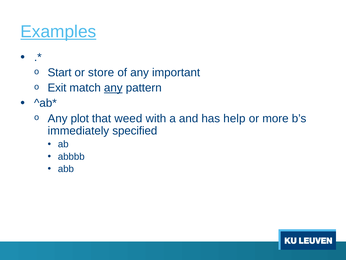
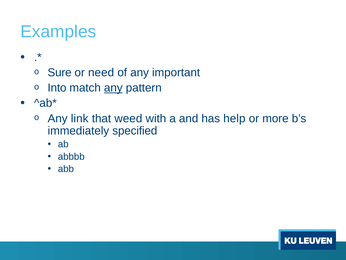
Examples underline: present -> none
Start: Start -> Sure
store: store -> need
Exit: Exit -> Into
plot: plot -> link
